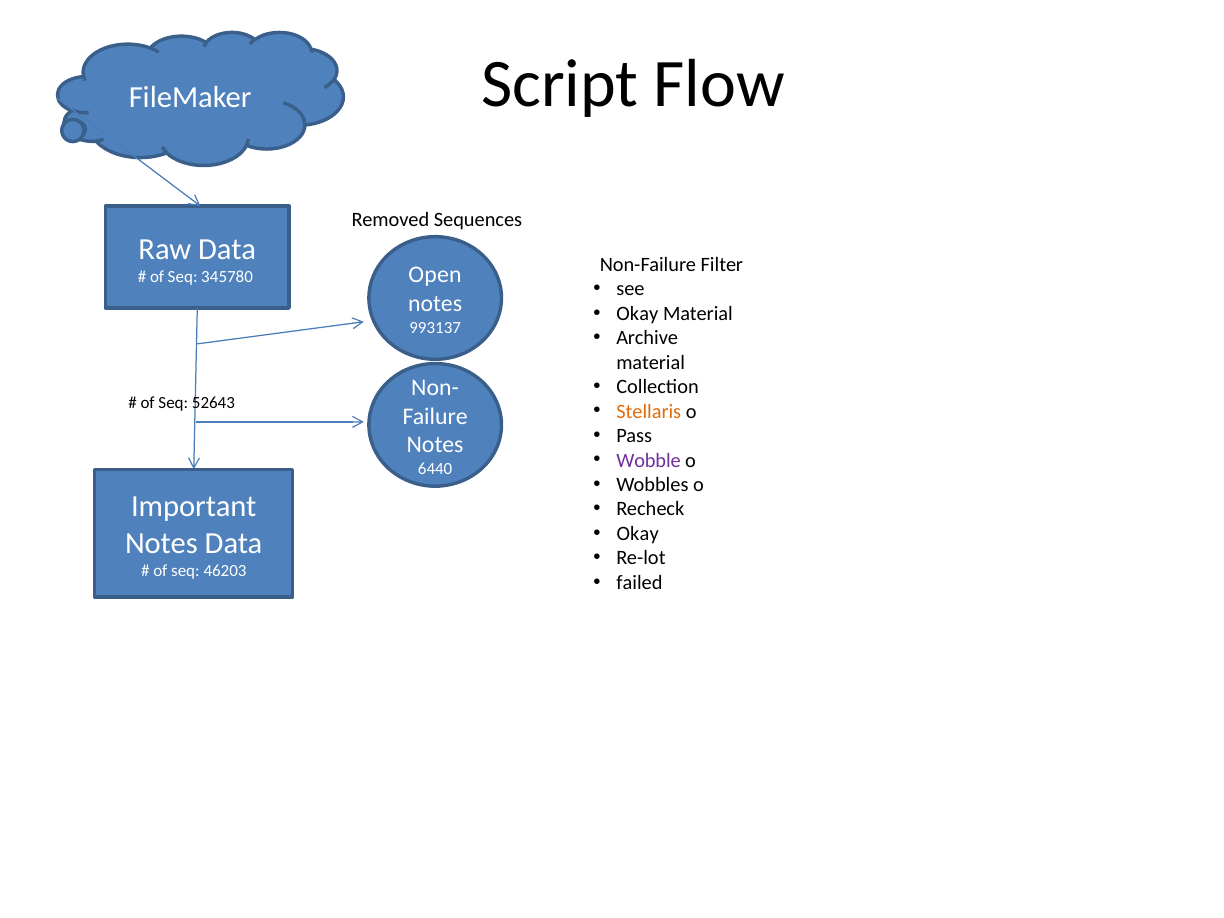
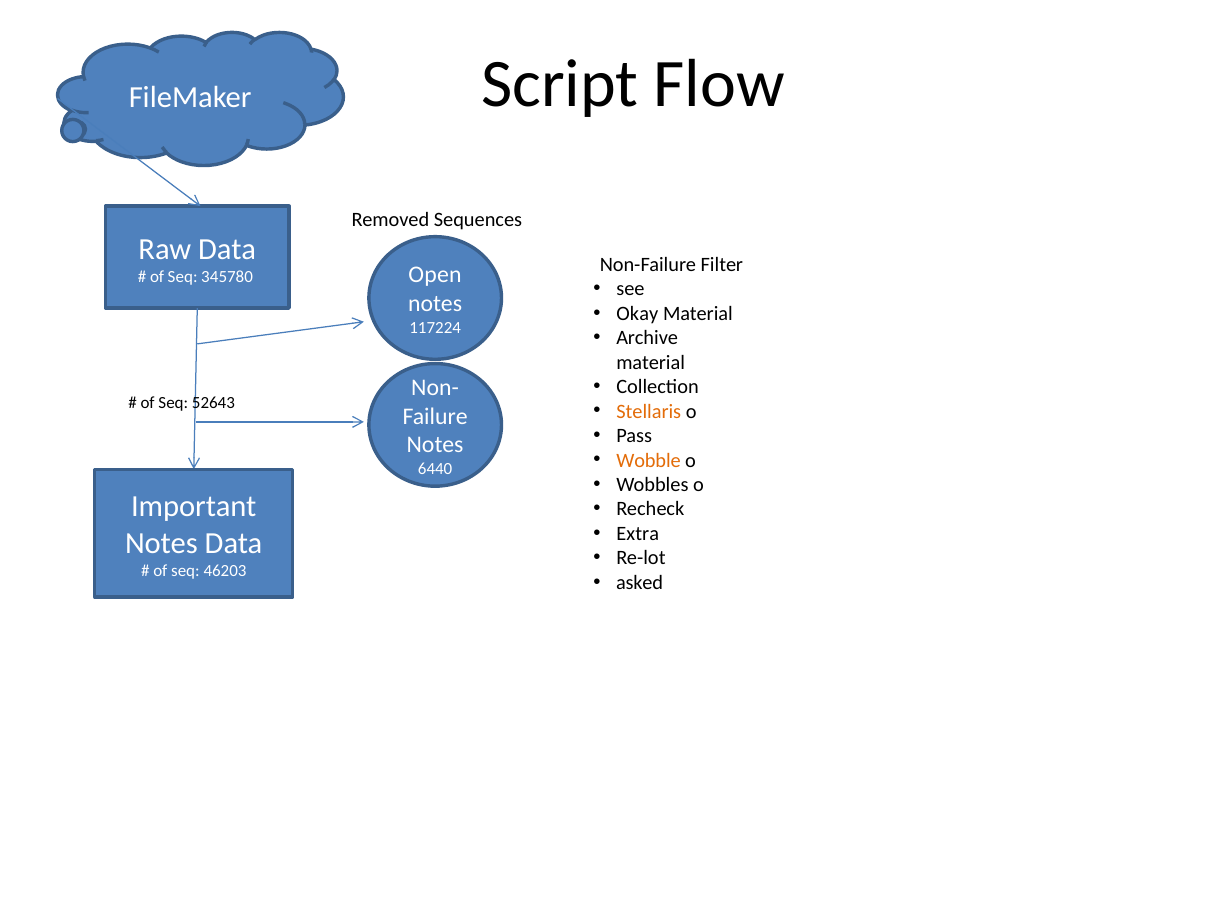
993137: 993137 -> 117224
Wobble colour: purple -> orange
Okay at (638, 534): Okay -> Extra
failed: failed -> asked
